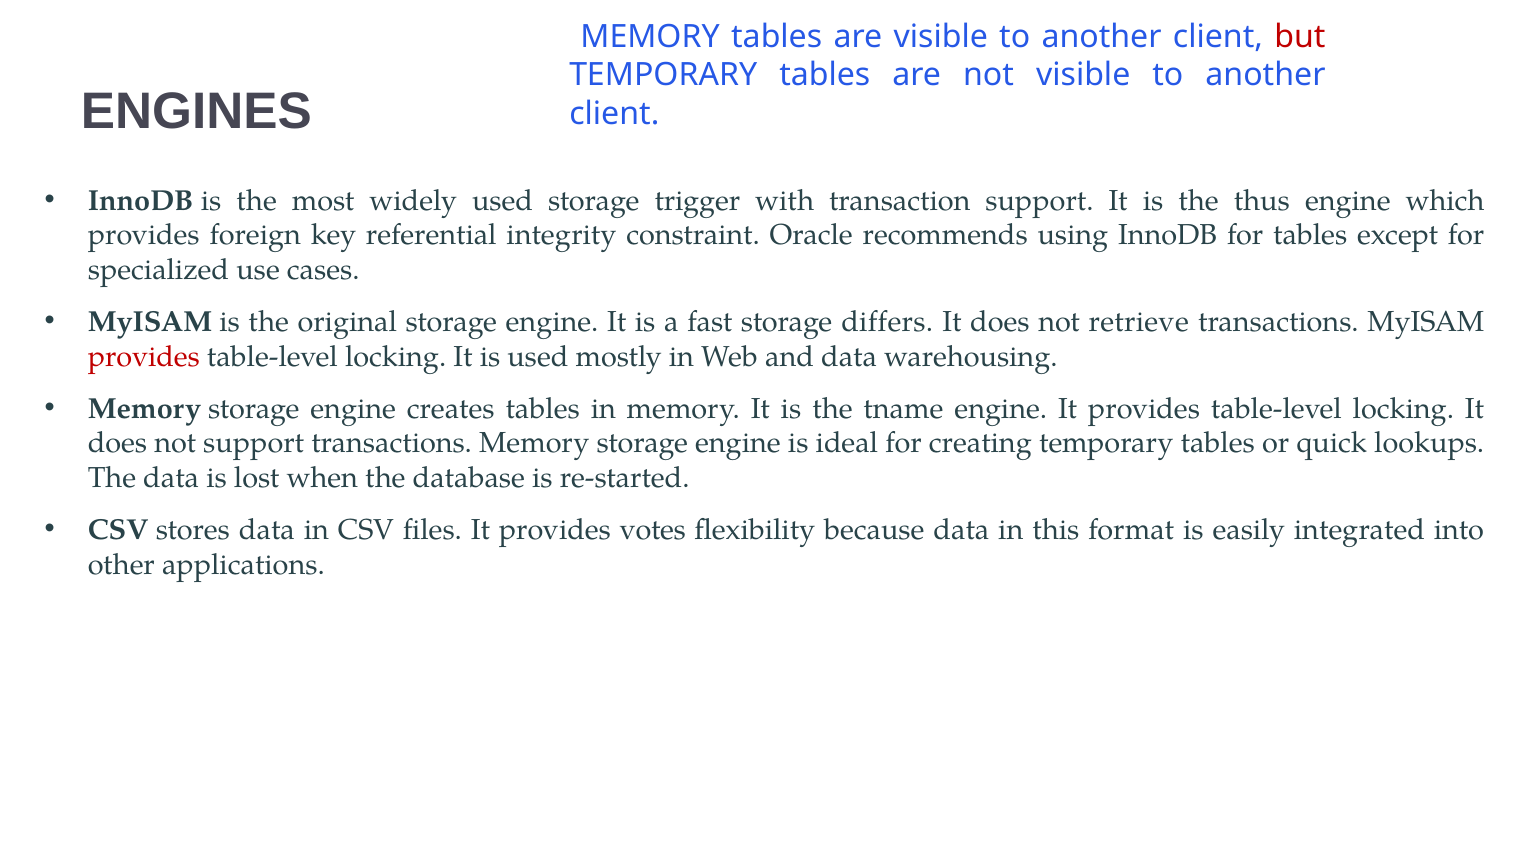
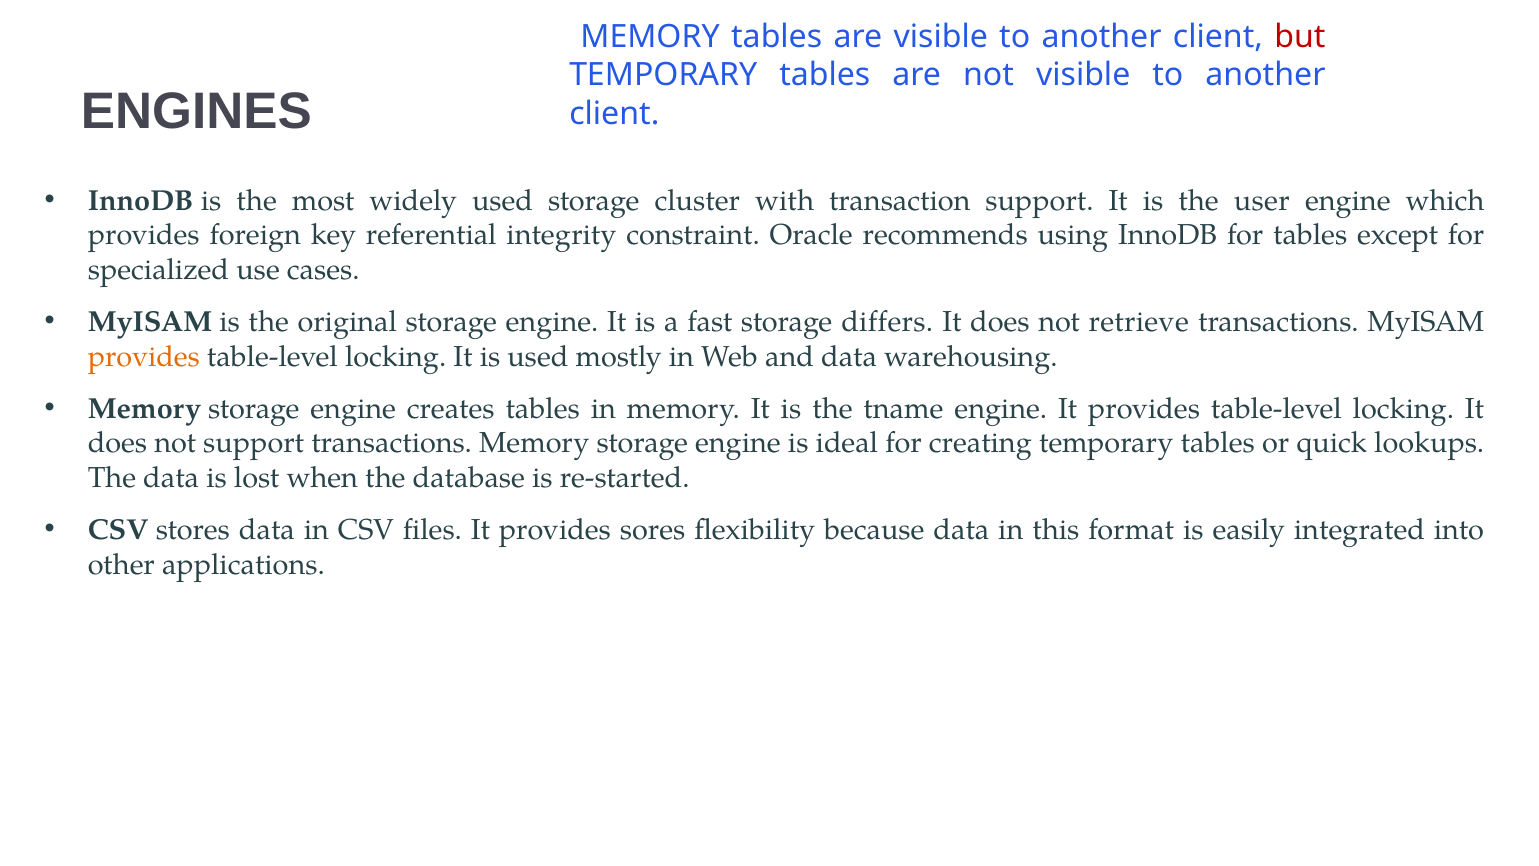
trigger: trigger -> cluster
thus: thus -> user
provides at (144, 356) colour: red -> orange
votes: votes -> sores
